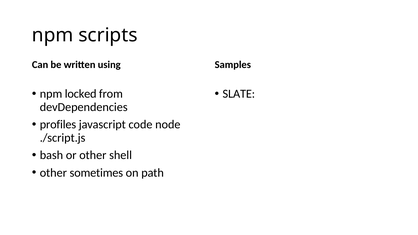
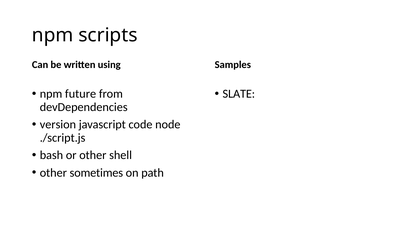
locked: locked -> future
profiles: profiles -> version
